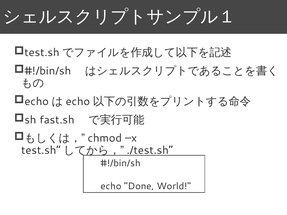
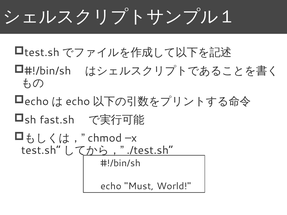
Done: Done -> Must
